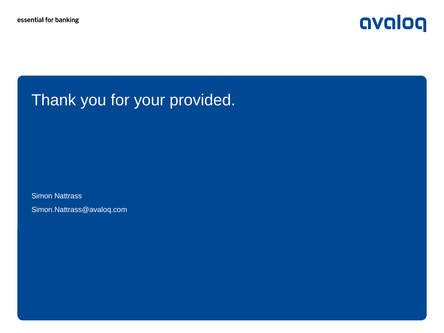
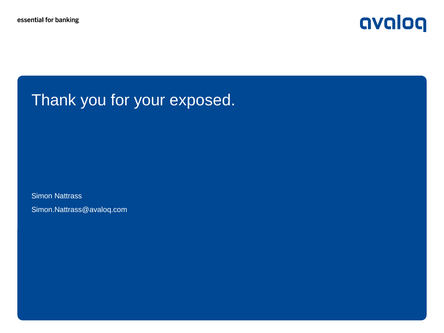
provided: provided -> exposed
